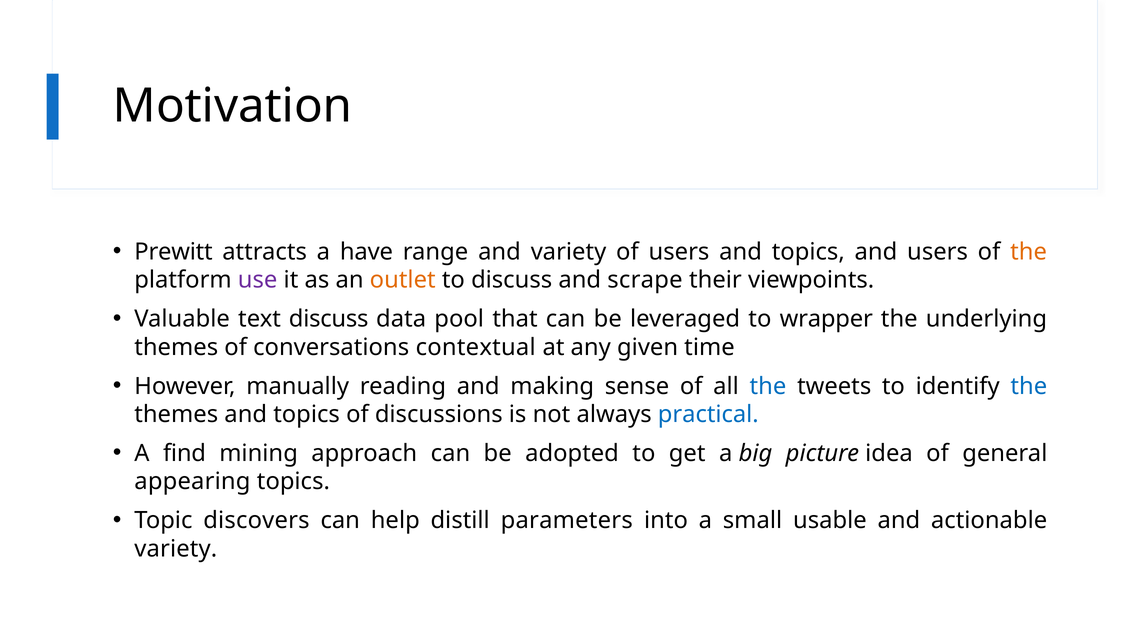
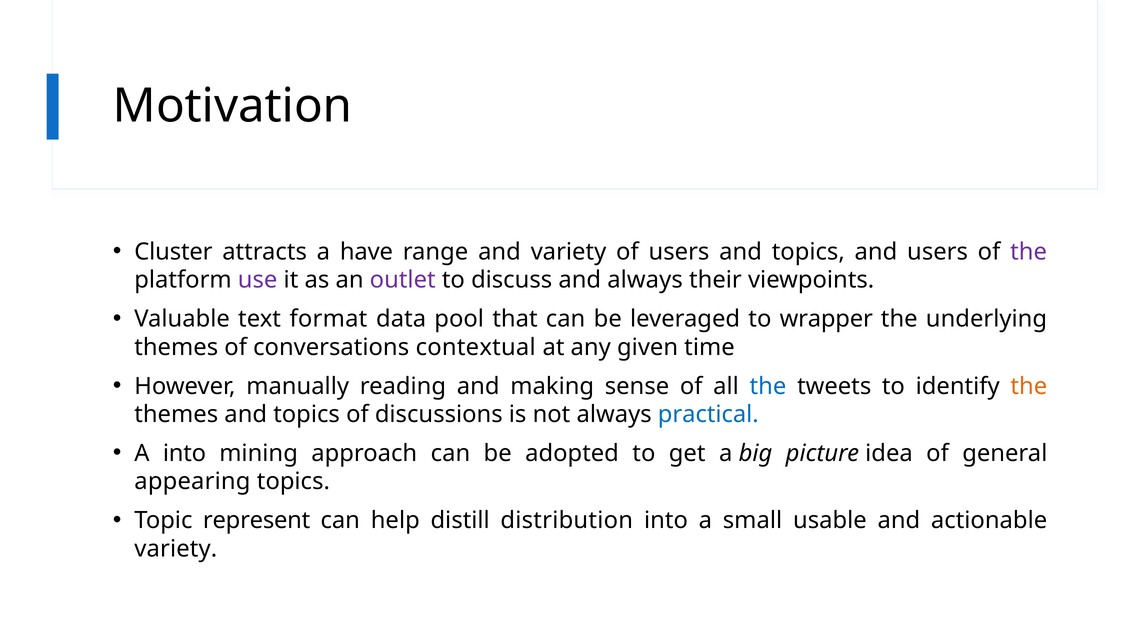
Prewitt: Prewitt -> Cluster
the at (1029, 252) colour: orange -> purple
outlet colour: orange -> purple
and scrape: scrape -> always
text discuss: discuss -> format
the at (1029, 386) colour: blue -> orange
A find: find -> into
discovers: discovers -> represent
parameters: parameters -> distribution
